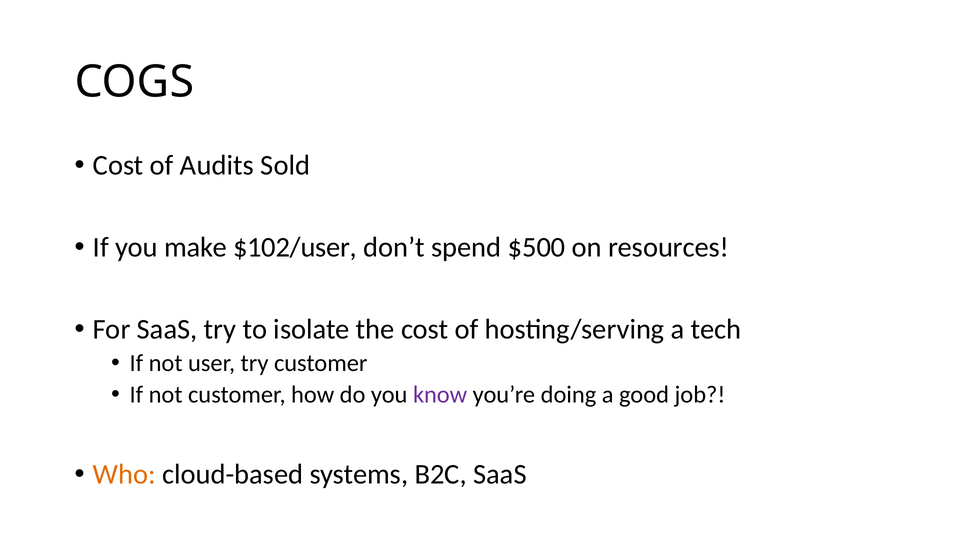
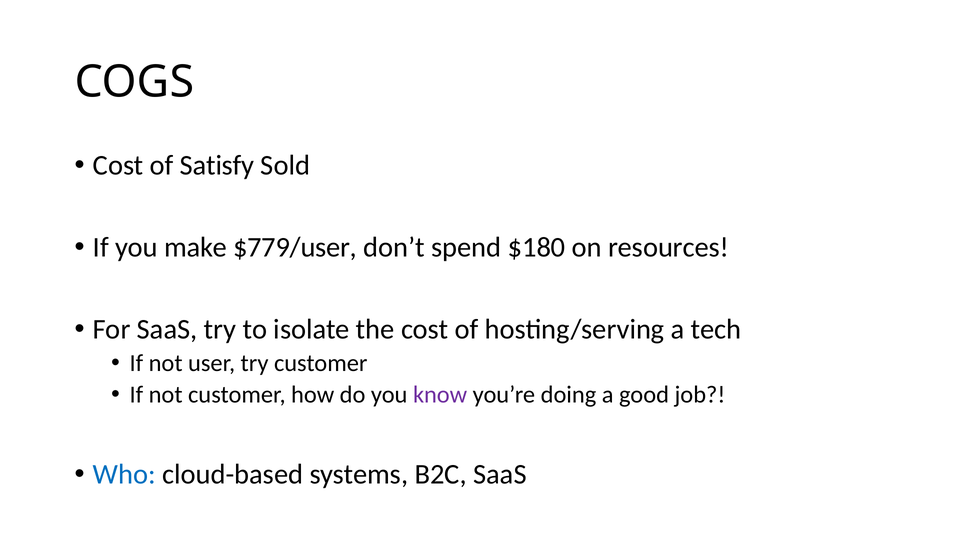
Audits: Audits -> Satisfy
$102/user: $102/user -> $779/user
$500: $500 -> $180
Who colour: orange -> blue
